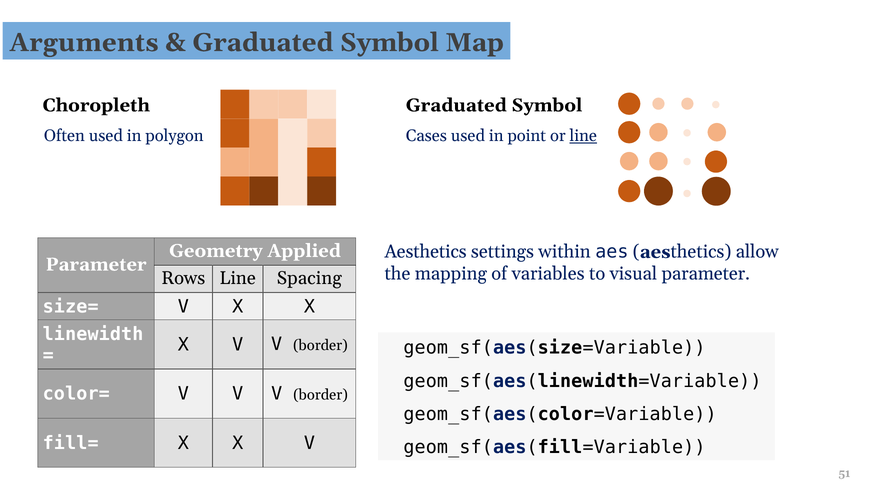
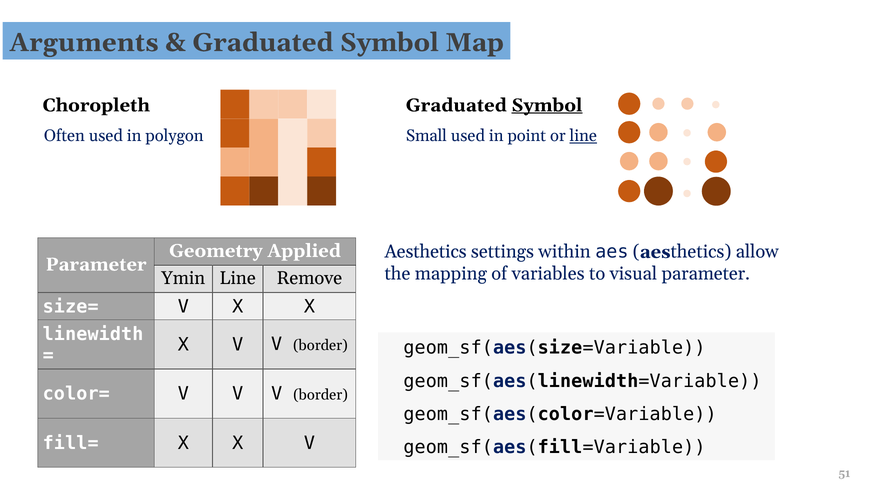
Symbol at (547, 105) underline: none -> present
Cases: Cases -> Small
Rows: Rows -> Ymin
Spacing: Spacing -> Remove
